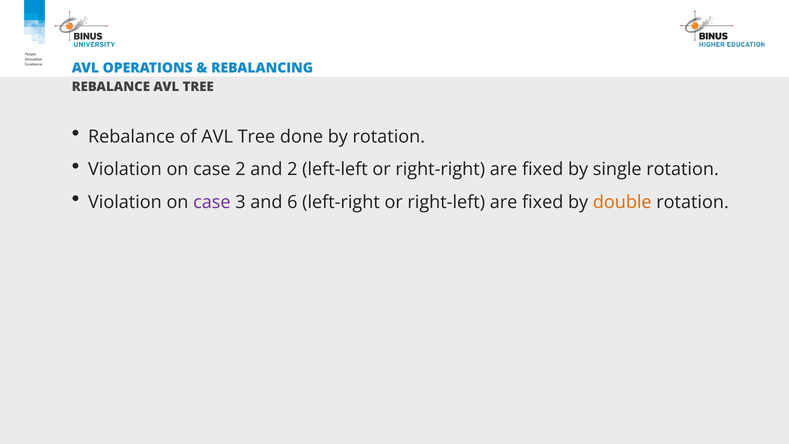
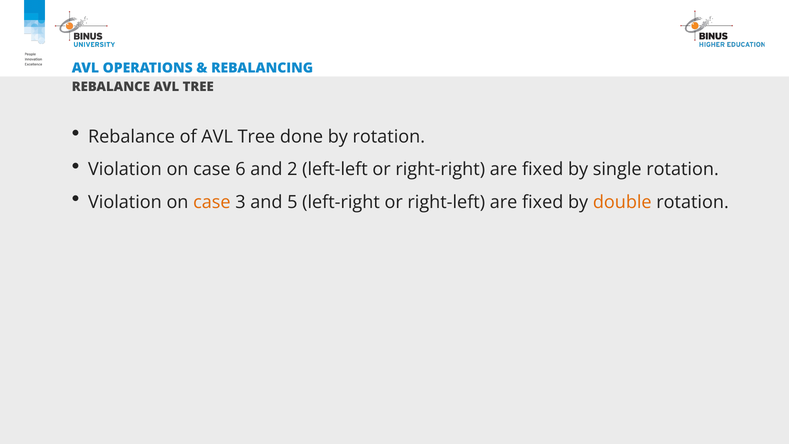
case 2: 2 -> 6
case at (212, 202) colour: purple -> orange
6: 6 -> 5
